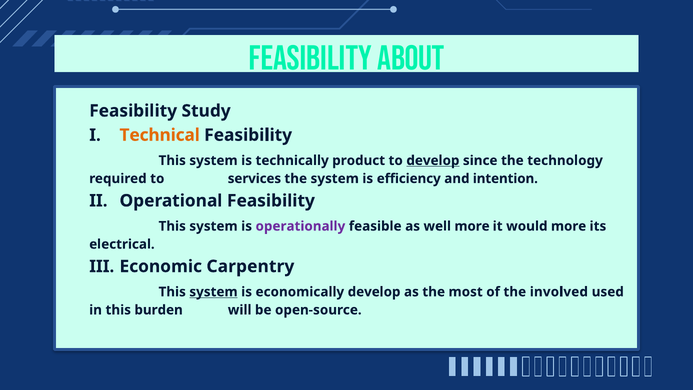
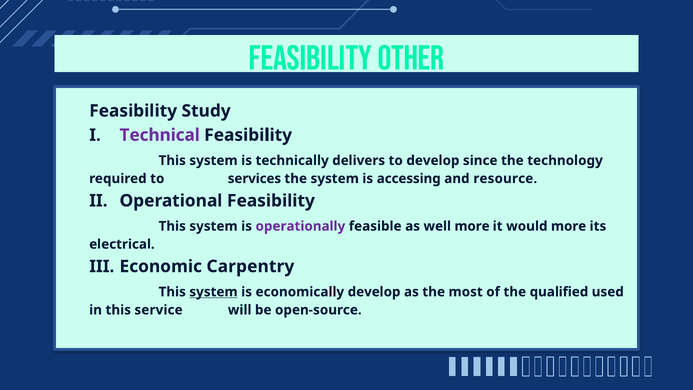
about: about -> other
Technical colour: orange -> purple
product: product -> delivers
develop at (433, 160) underline: present -> none
efficiency: efficiency -> accessing
intention: intention -> resource
involved: involved -> qualified
burden: burden -> service
